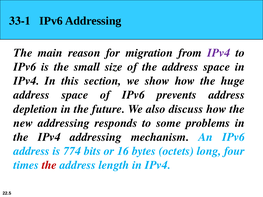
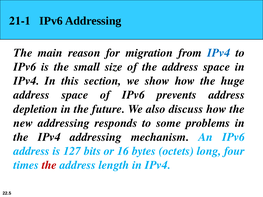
33-1: 33-1 -> 21-1
IPv4 at (219, 53) colour: purple -> blue
774: 774 -> 127
